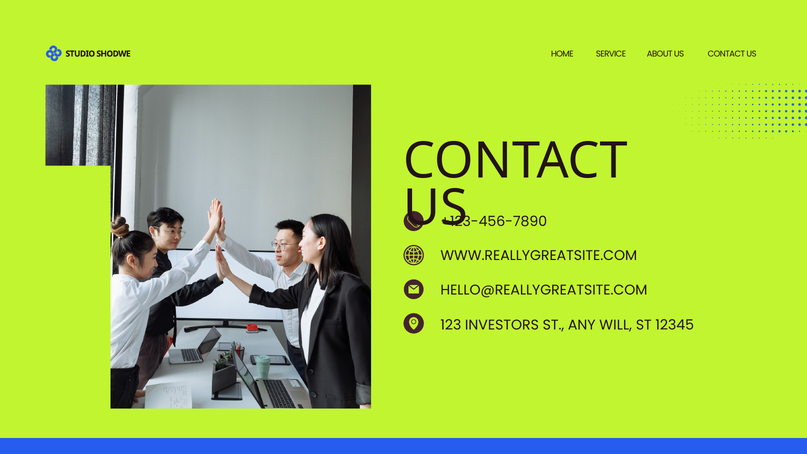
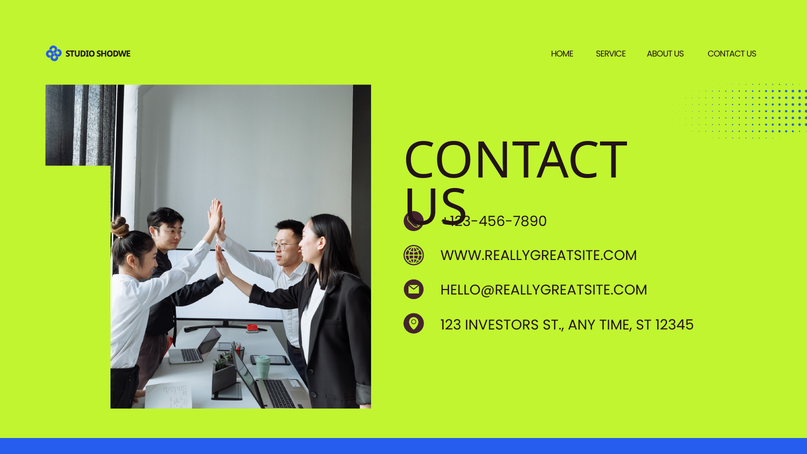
WILL: WILL -> TIME
